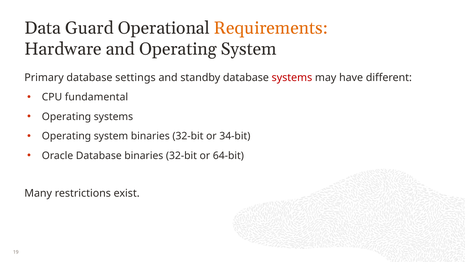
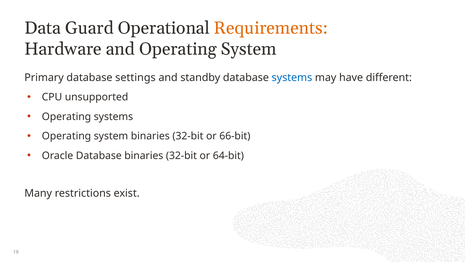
systems at (292, 77) colour: red -> blue
fundamental: fundamental -> unsupported
34-bit: 34-bit -> 66-bit
